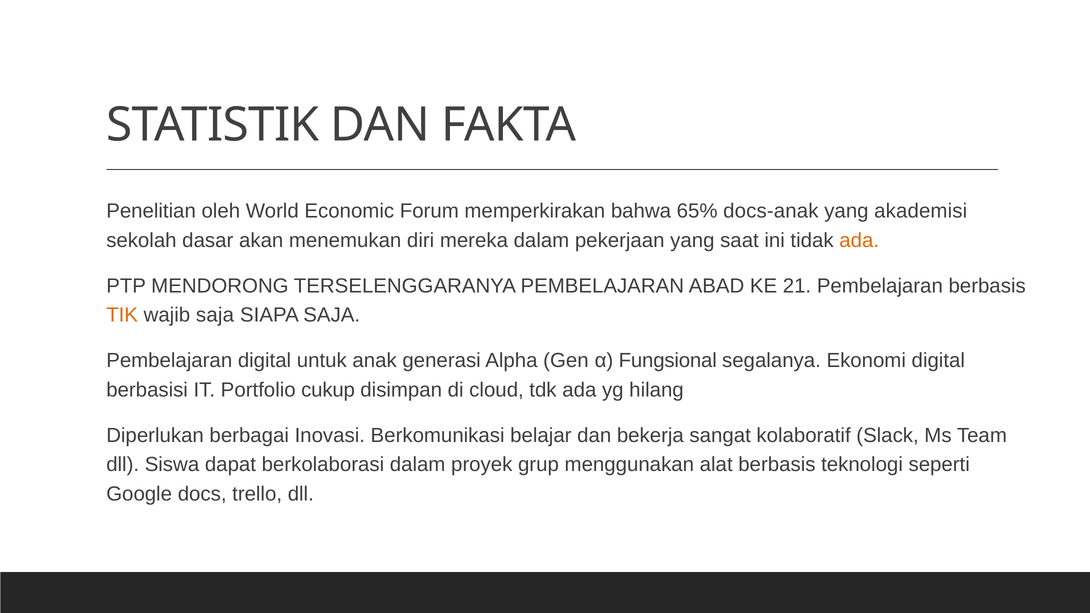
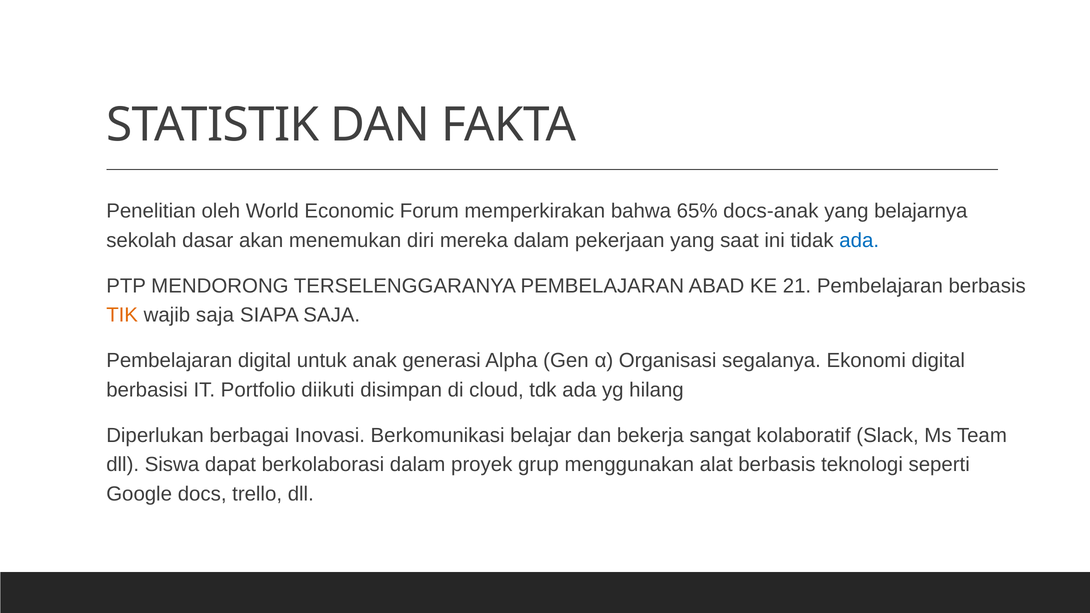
akademisi: akademisi -> belajarnya
ada at (859, 241) colour: orange -> blue
Fungsional: Fungsional -> Organisasi
cukup: cukup -> diikuti
